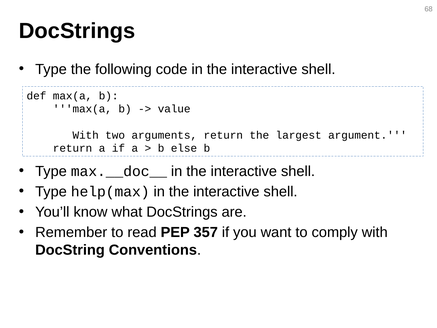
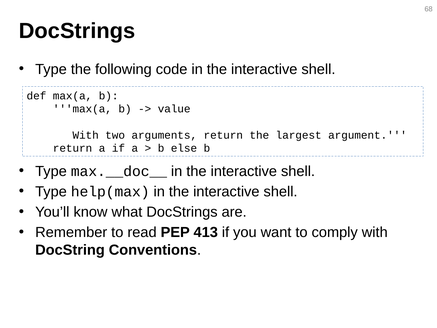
357: 357 -> 413
